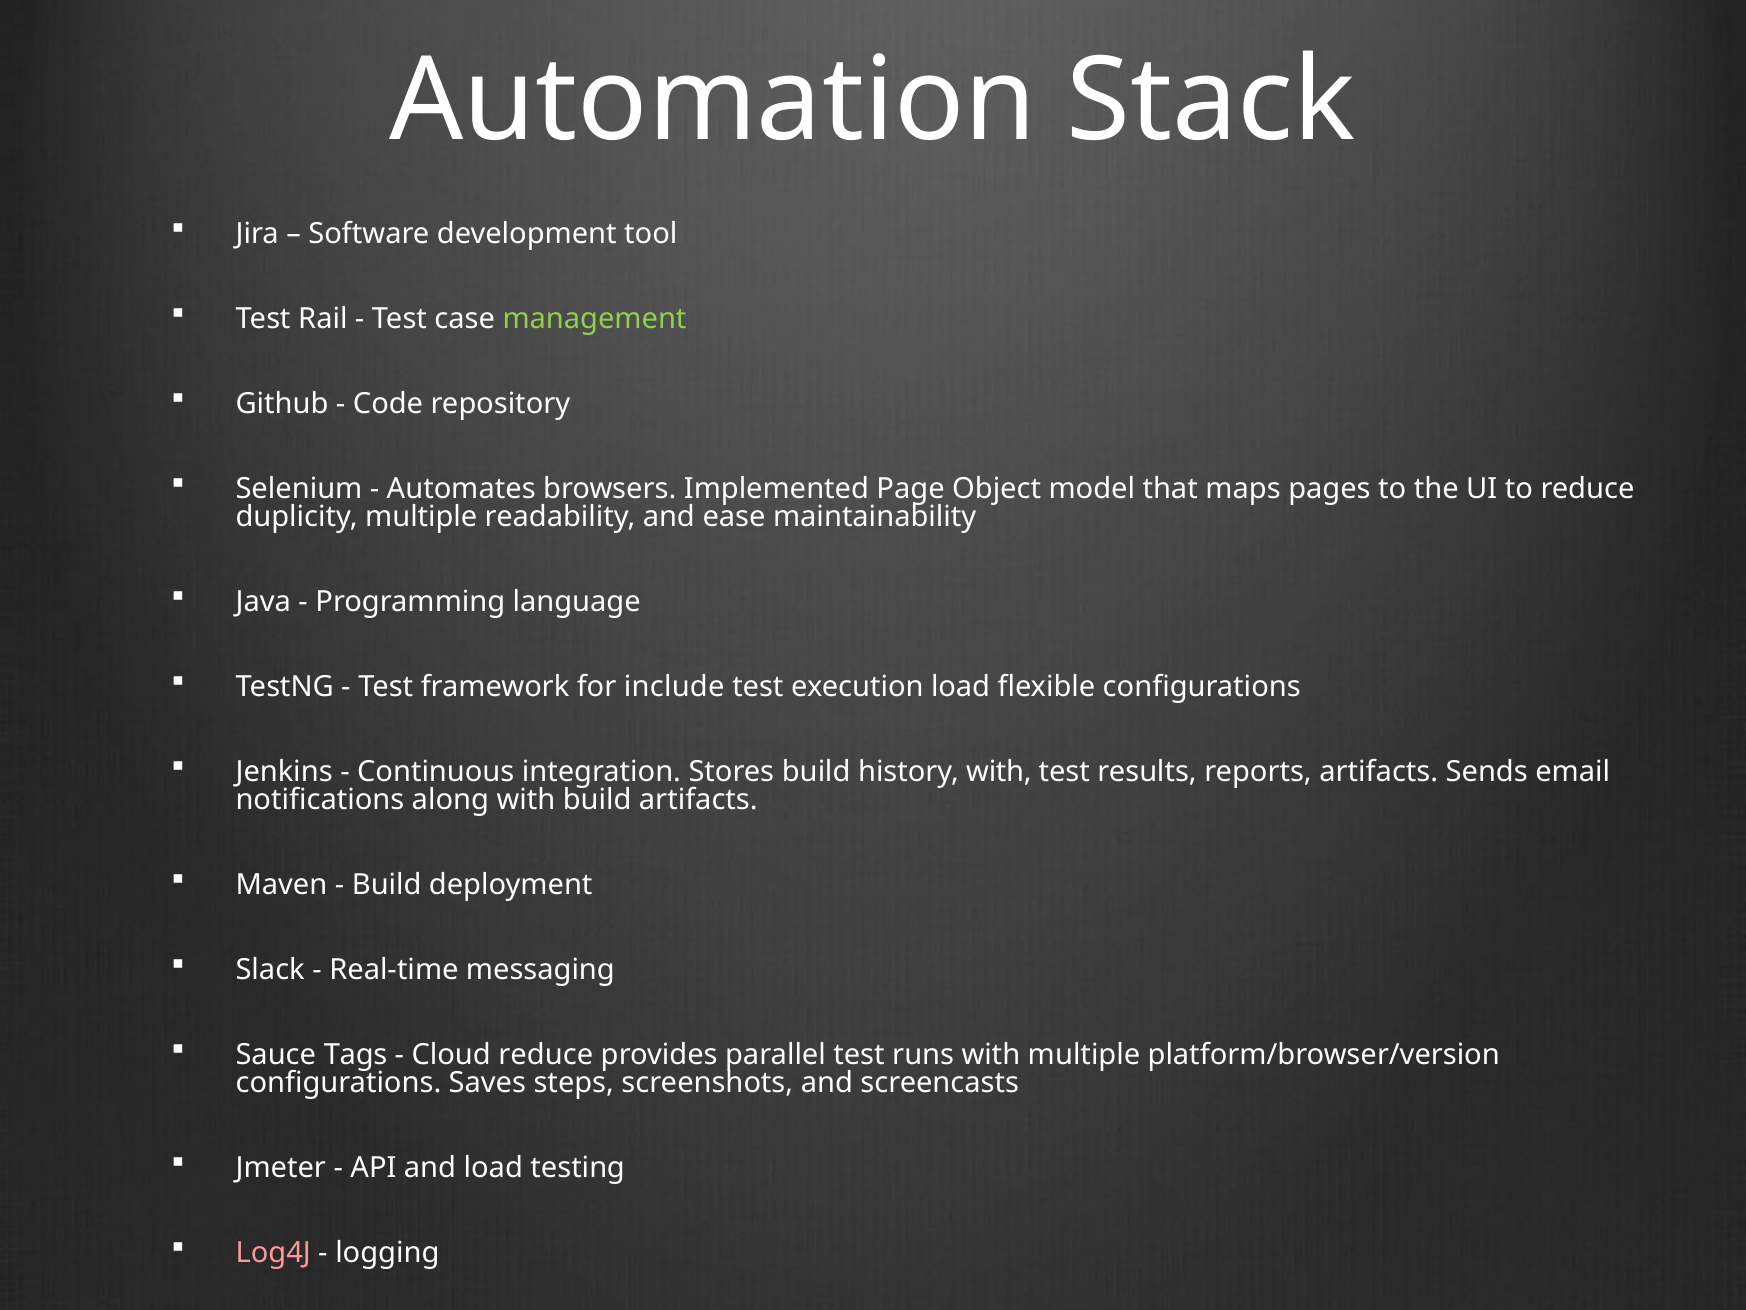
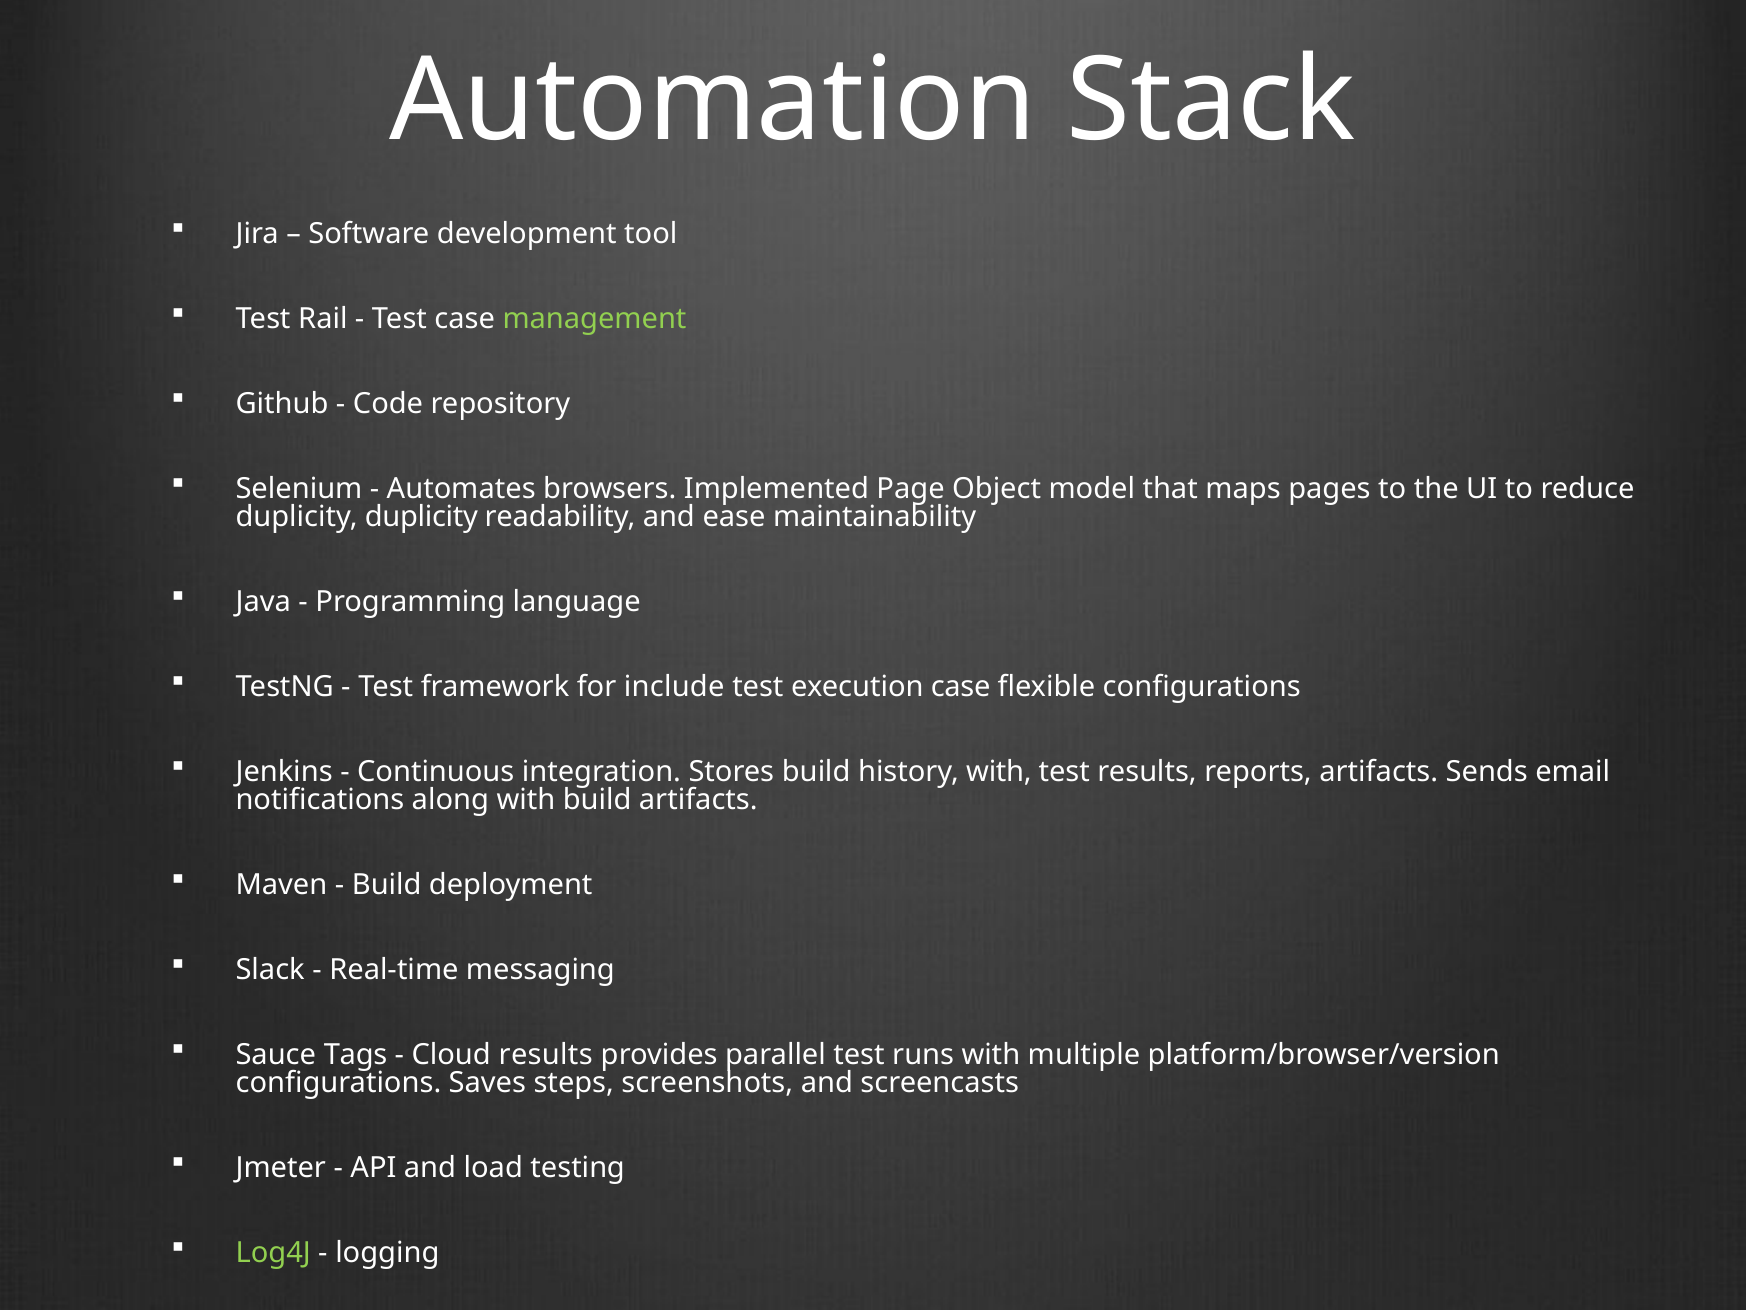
duplicity multiple: multiple -> duplicity
execution load: load -> case
Cloud reduce: reduce -> results
Log4J colour: pink -> light green
